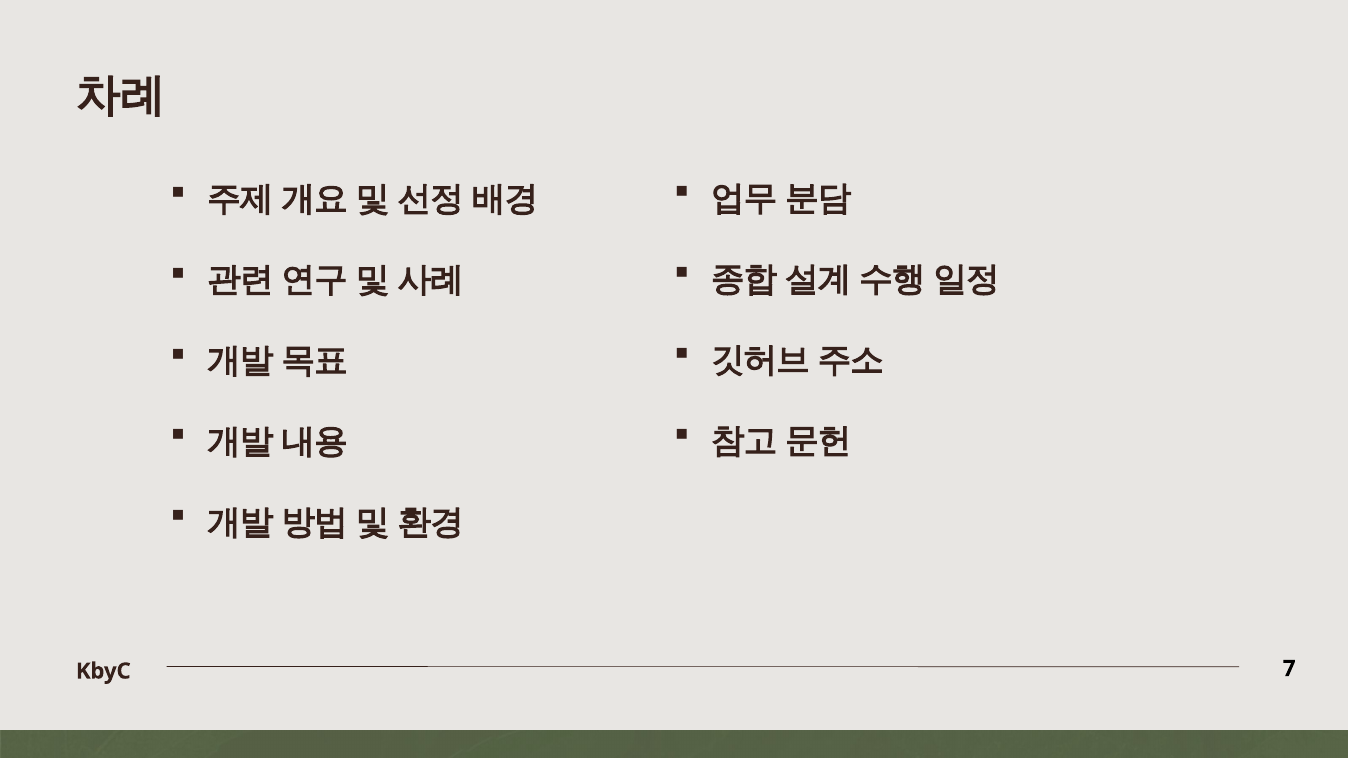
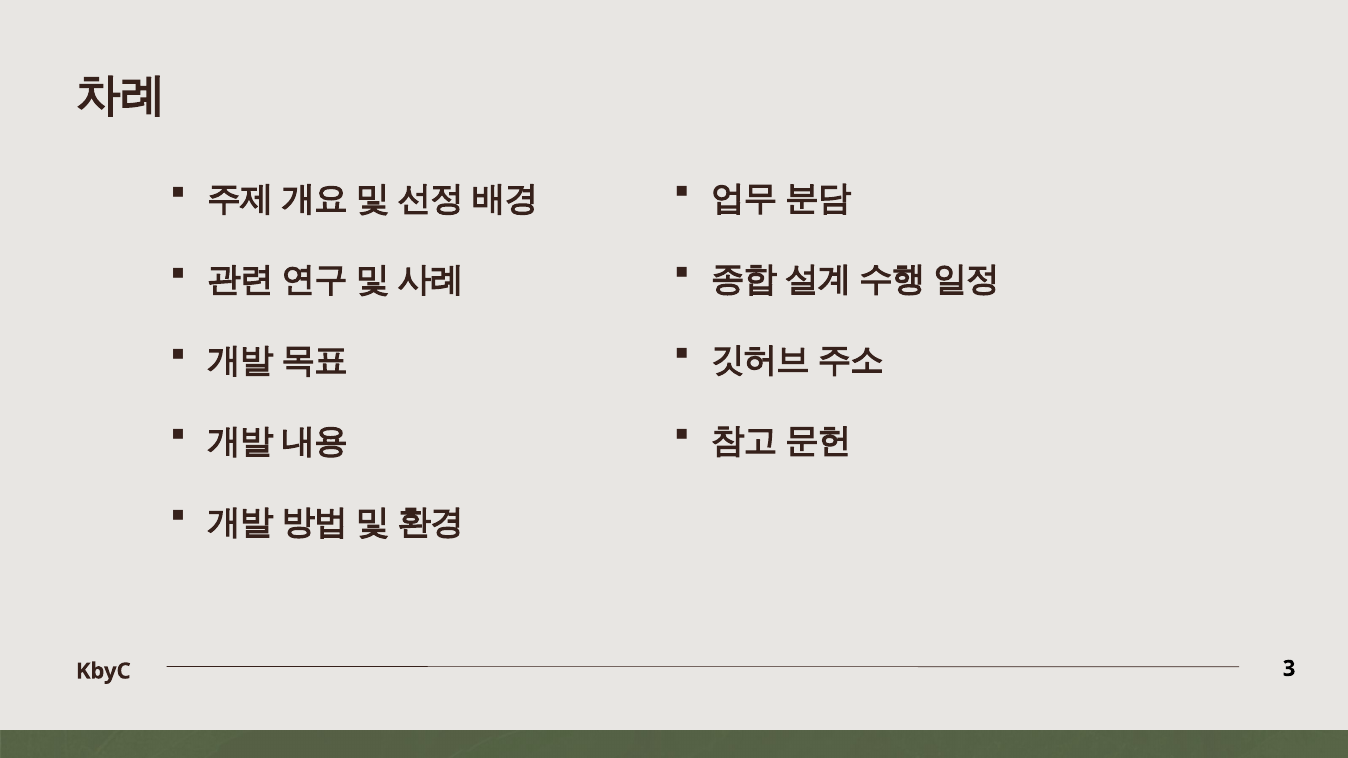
7: 7 -> 3
